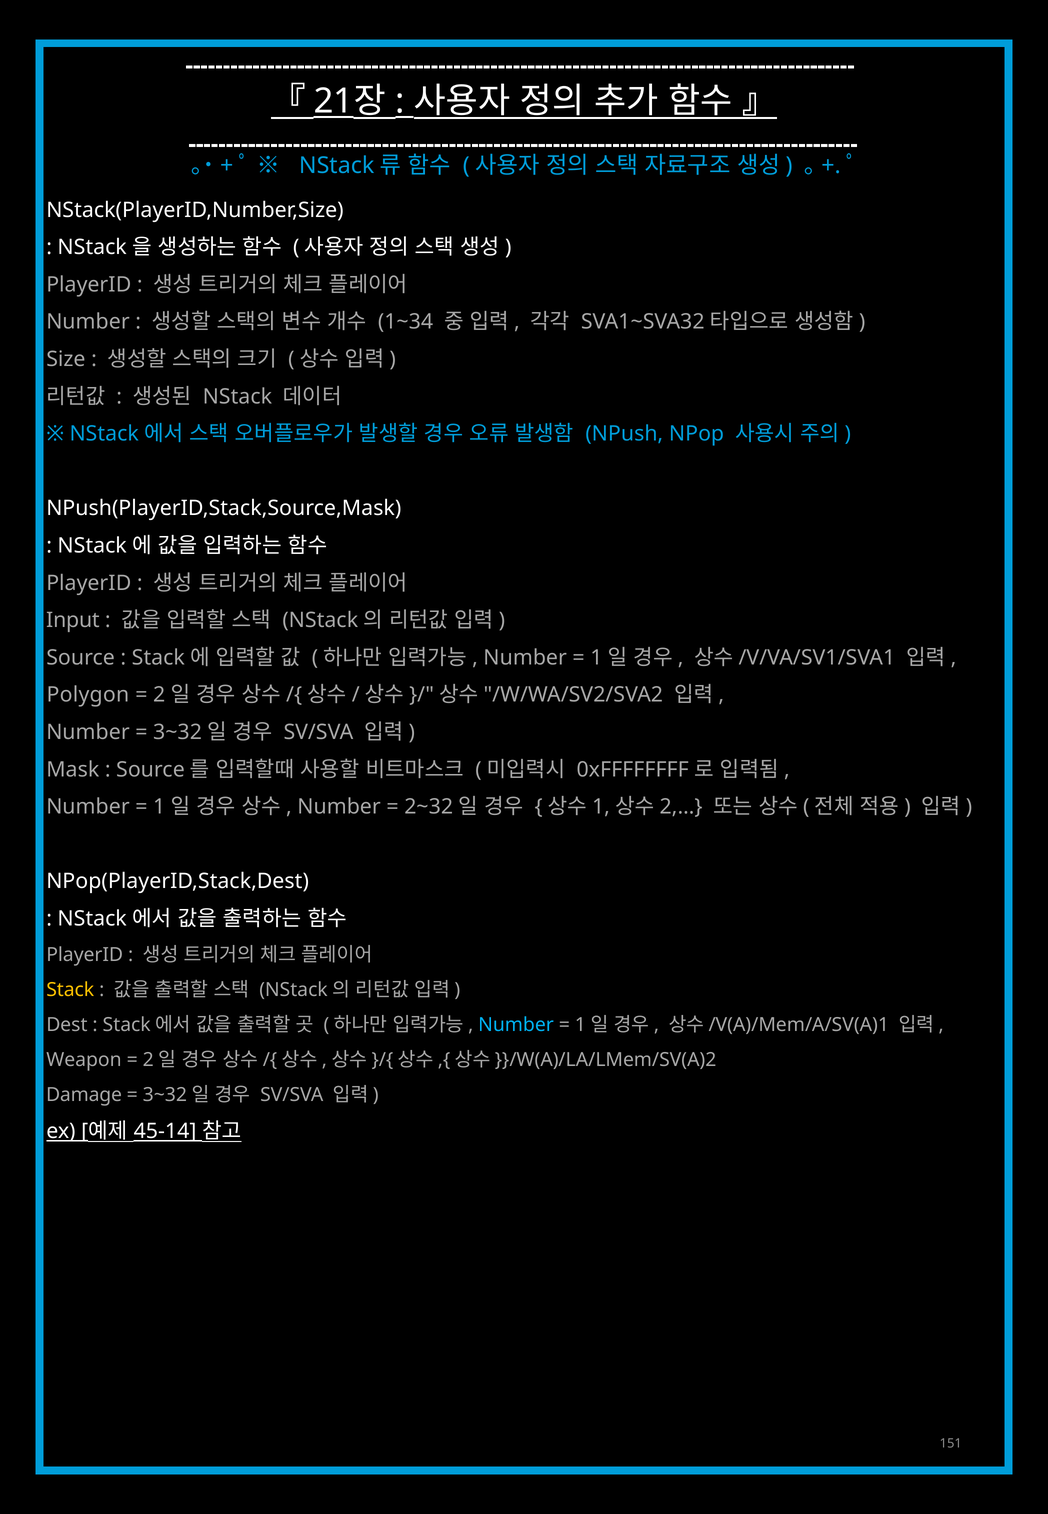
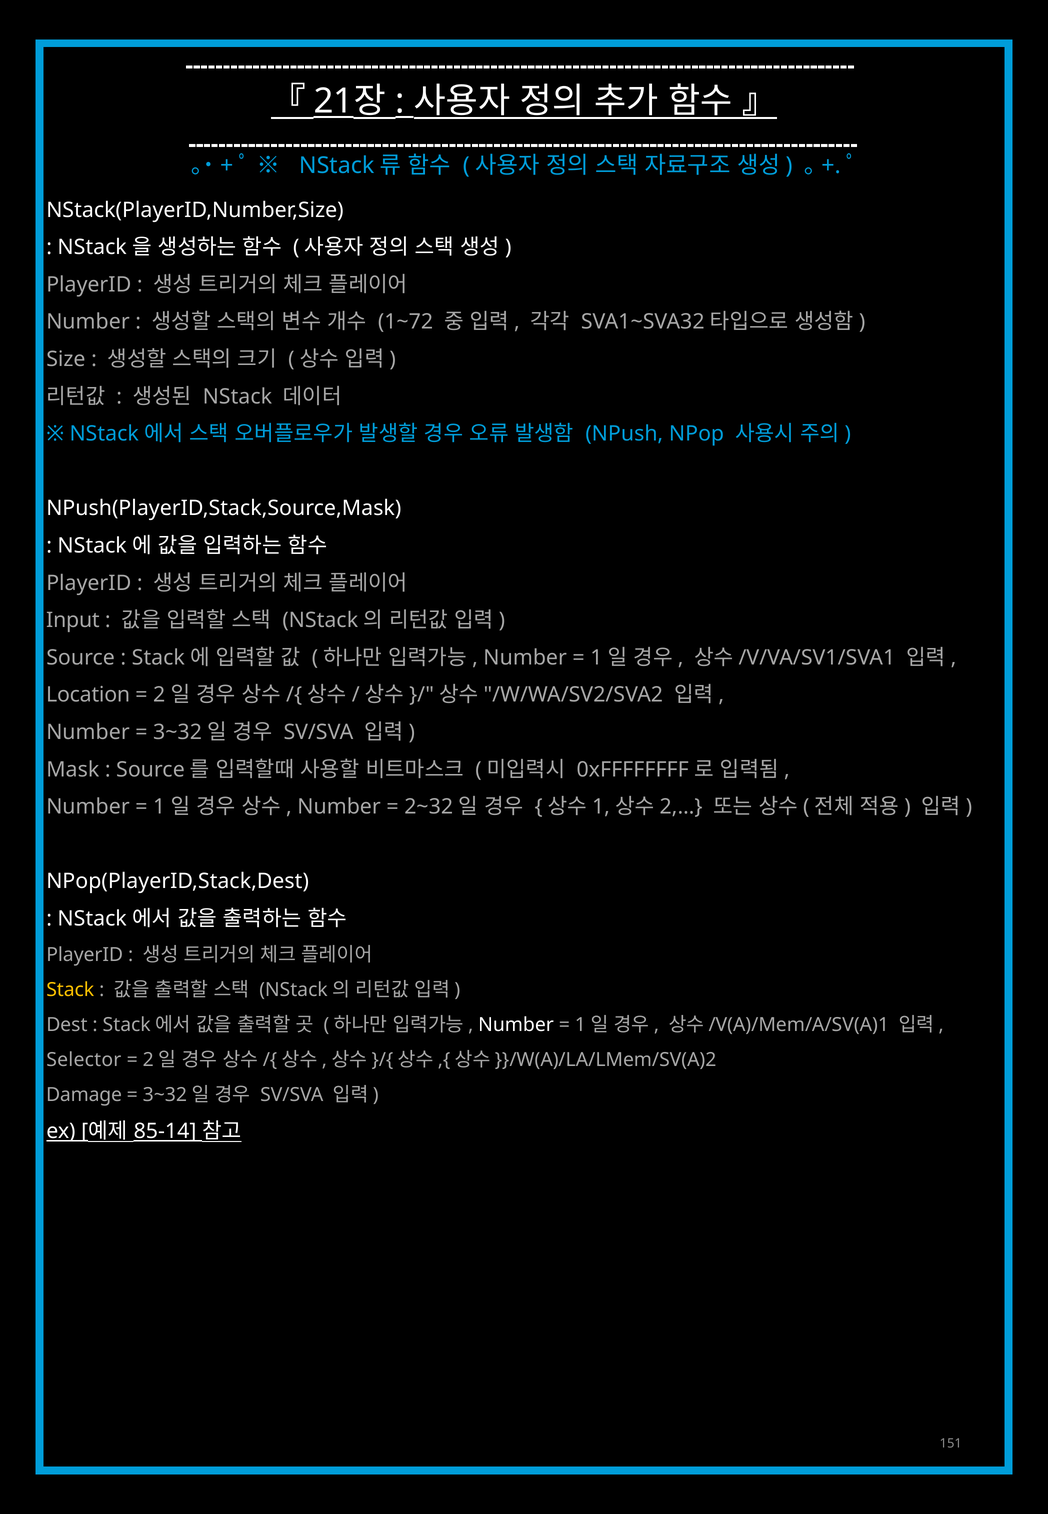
1~34: 1~34 -> 1~72
Polygon: Polygon -> Location
Number at (516, 1025) colour: light blue -> white
Weapon: Weapon -> Selector
45-14: 45-14 -> 85-14
